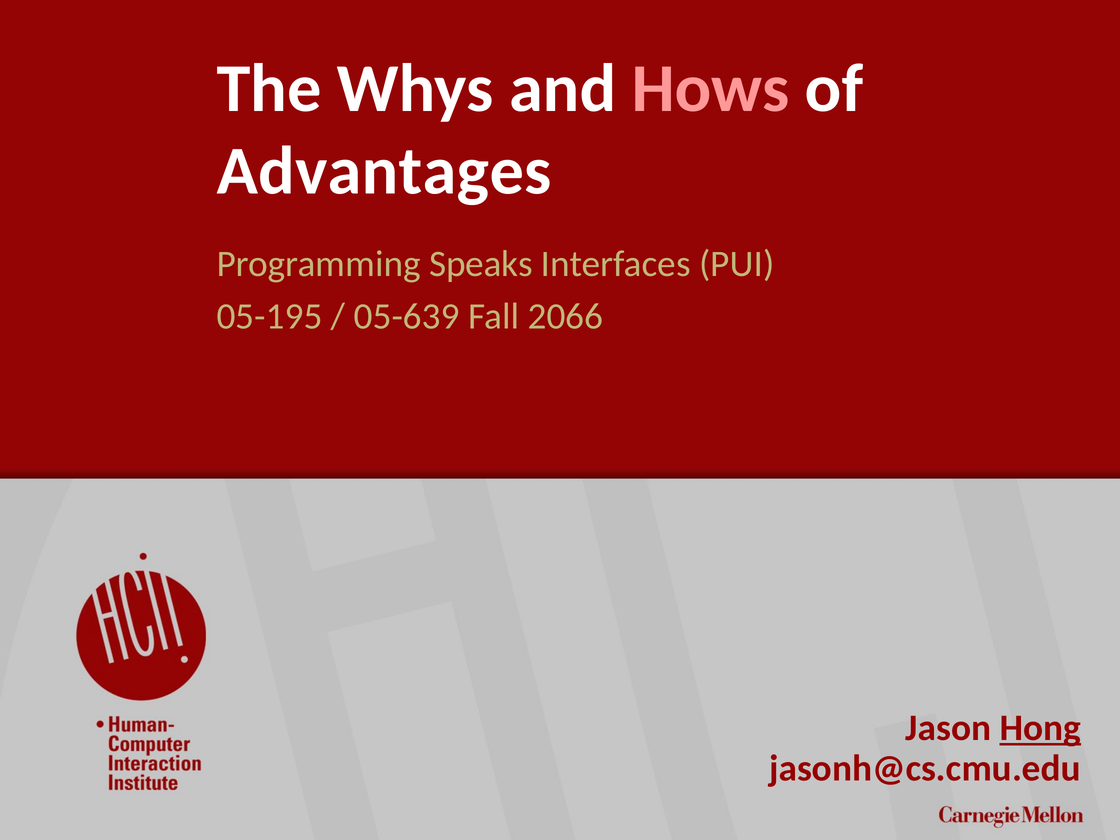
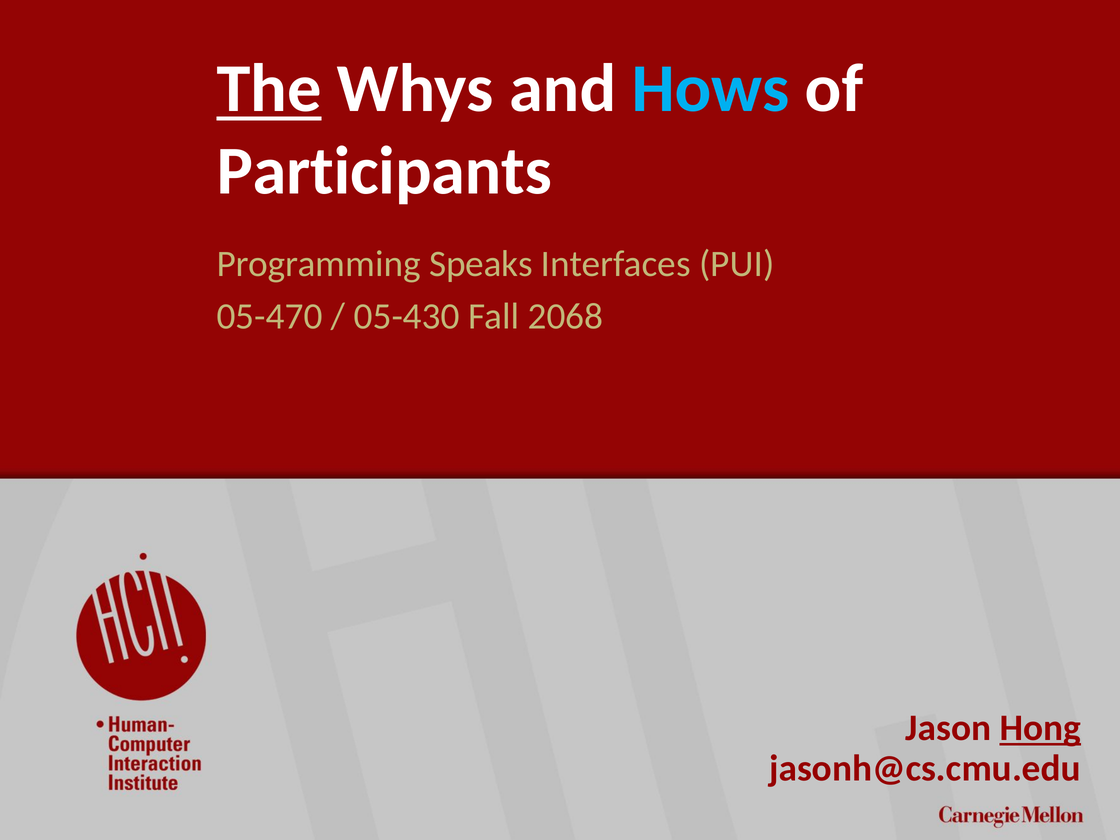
The underline: none -> present
Hows colour: pink -> light blue
Advantages: Advantages -> Participants
05-195: 05-195 -> 05-470
05-639: 05-639 -> 05-430
2066: 2066 -> 2068
